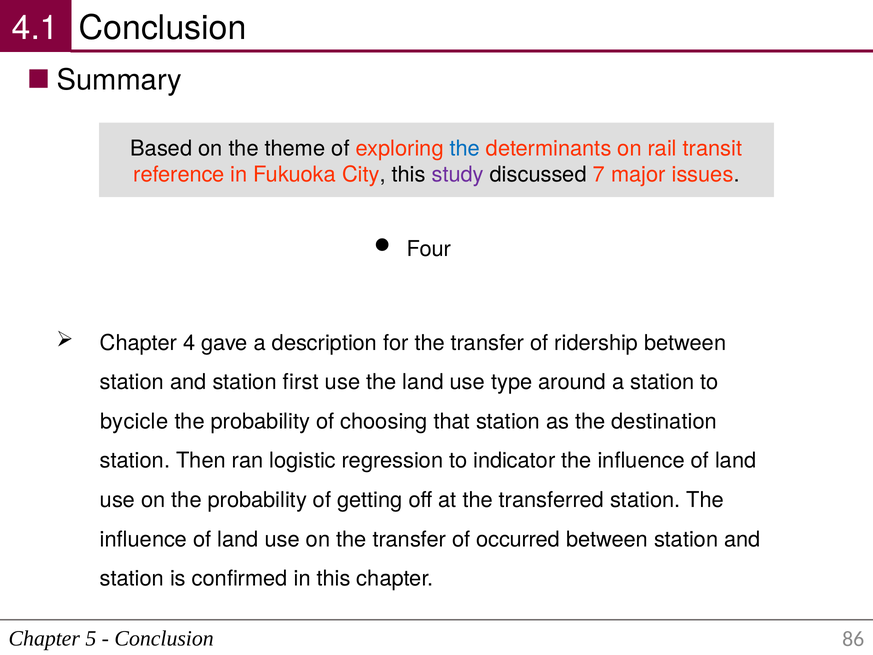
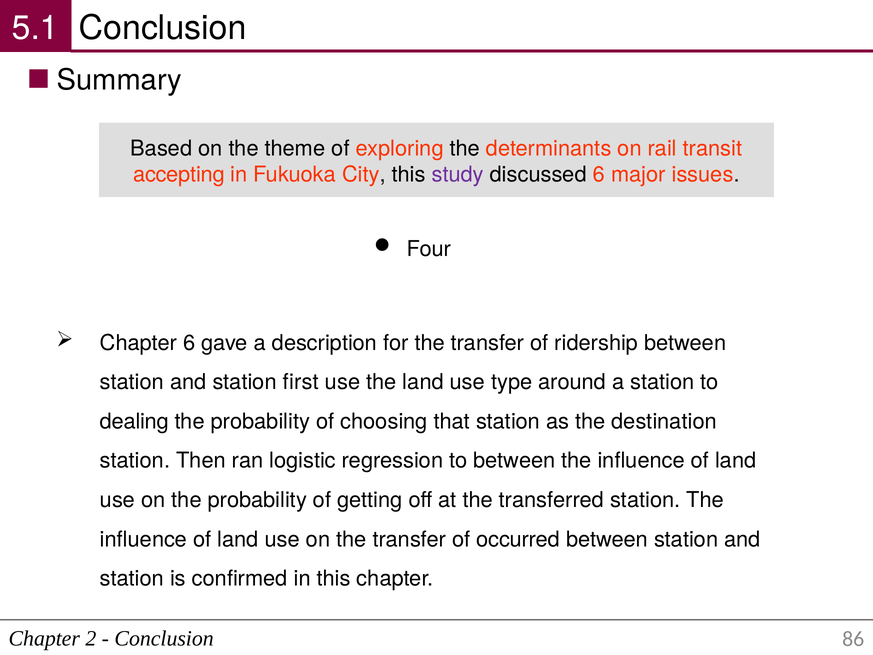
4.1: 4.1 -> 5.1
the at (465, 148) colour: blue -> black
reference: reference -> accepting
discussed 7: 7 -> 6
Chapter 4: 4 -> 6
bycicle: bycicle -> dealing
to indicator: indicator -> between
5: 5 -> 2
